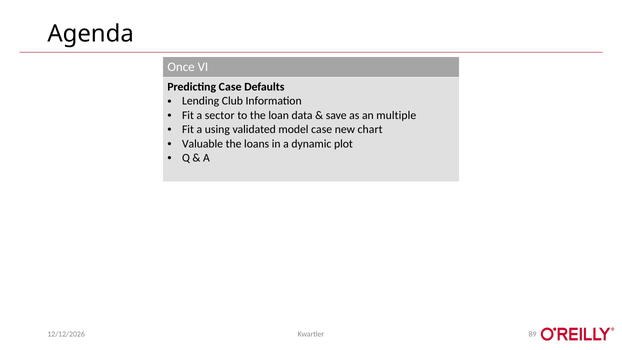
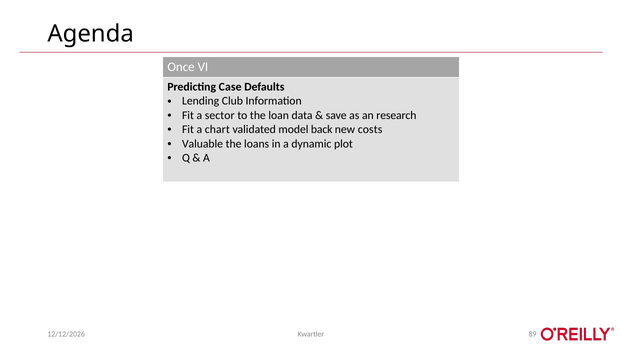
multiple: multiple -> research
using: using -> chart
model case: case -> back
chart: chart -> costs
